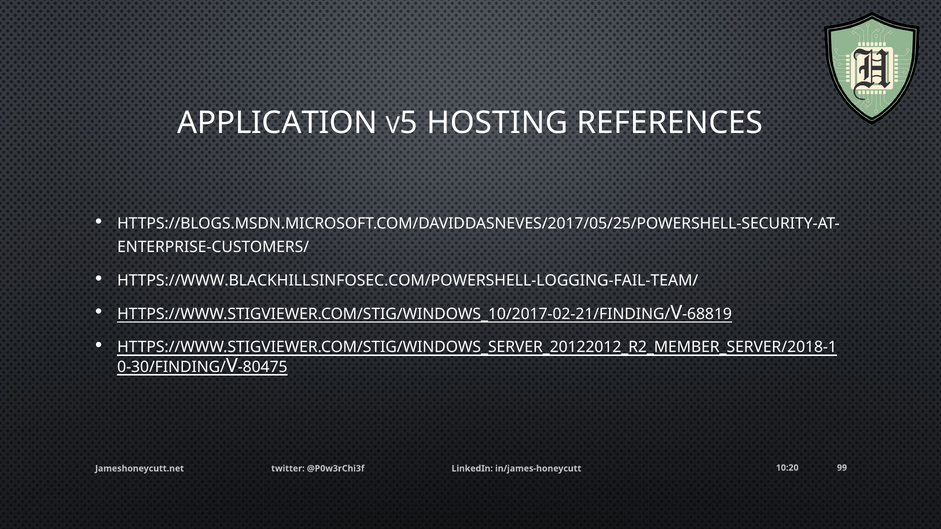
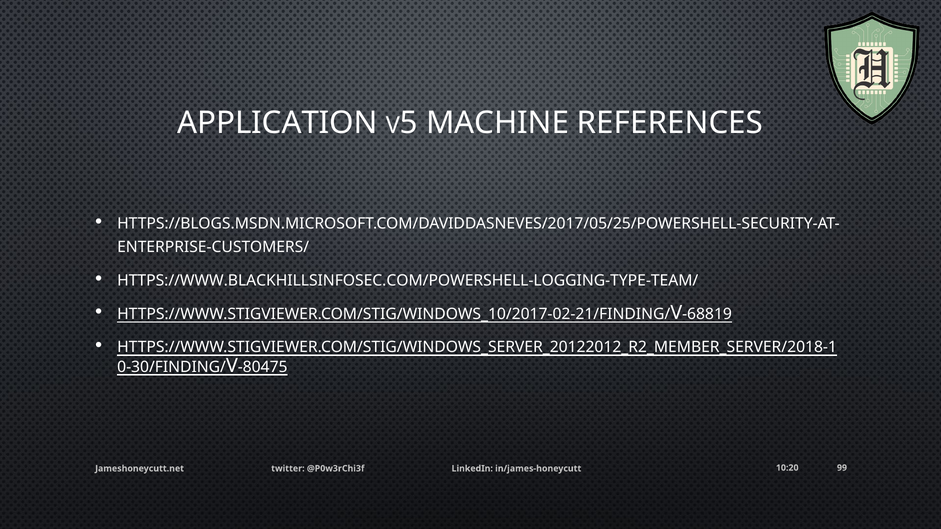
HOSTING: HOSTING -> MACHINE
HTTPS://WWW.BLACKHILLSINFOSEC.COM/POWERSHELL-LOGGING-FAIL-TEAM/: HTTPS://WWW.BLACKHILLSINFOSEC.COM/POWERSHELL-LOGGING-FAIL-TEAM/ -> HTTPS://WWW.BLACKHILLSINFOSEC.COM/POWERSHELL-LOGGING-TYPE-TEAM/
